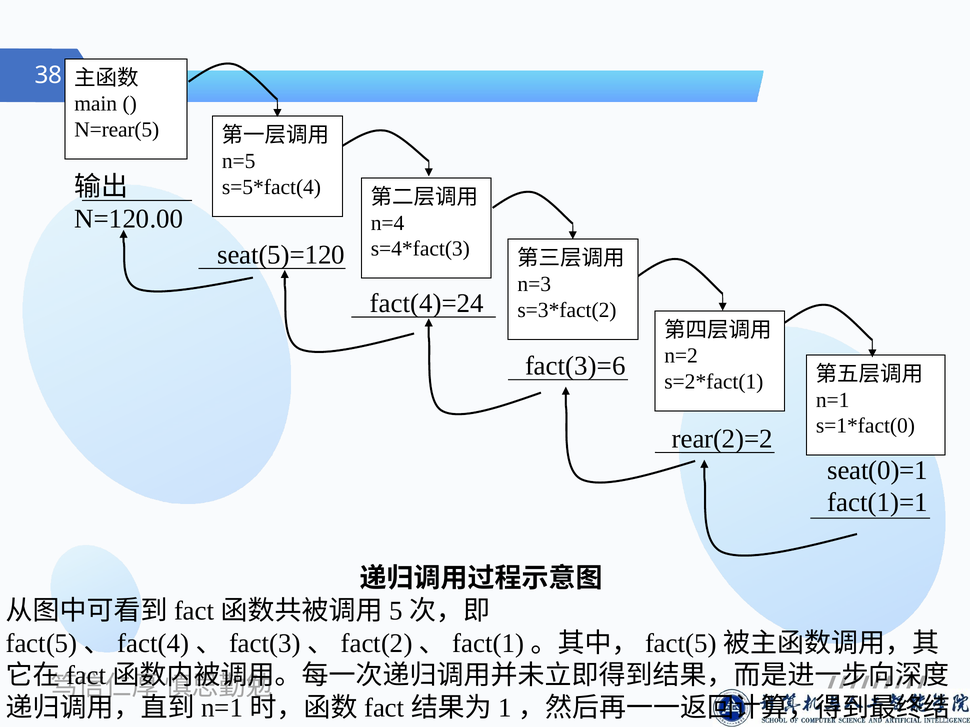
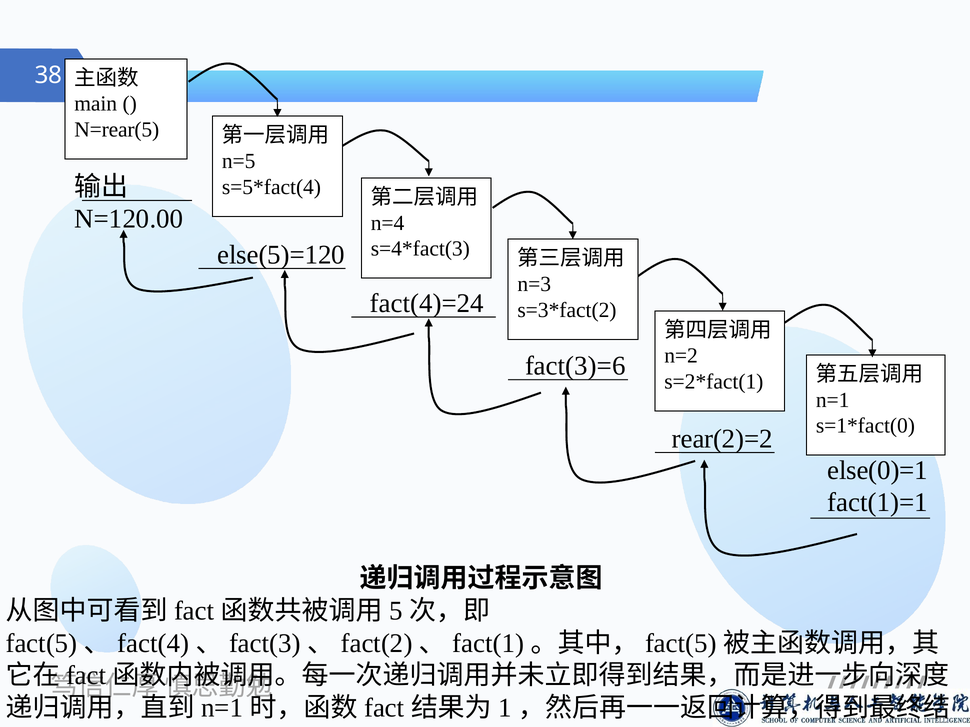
seat(5)=120: seat(5)=120 -> else(5)=120
seat(0)=1: seat(0)=1 -> else(0)=1
